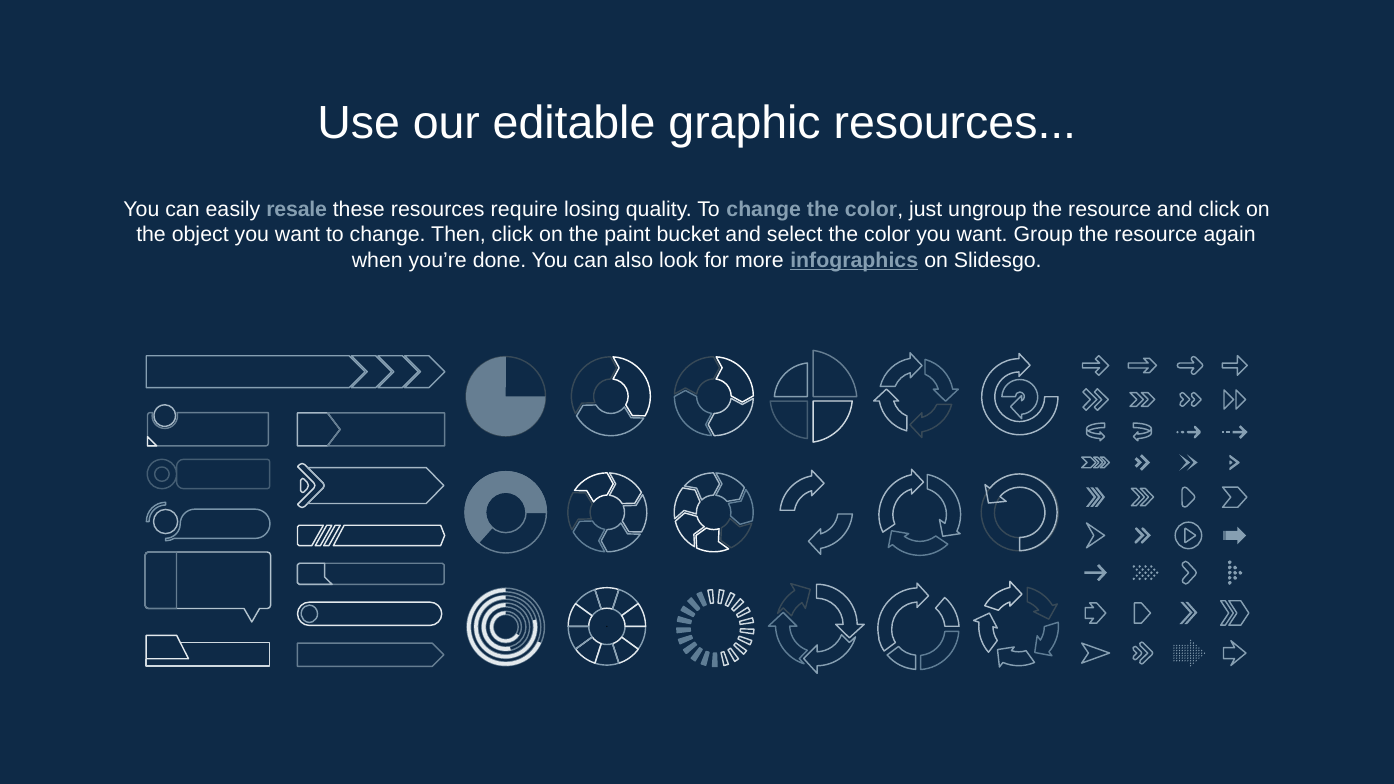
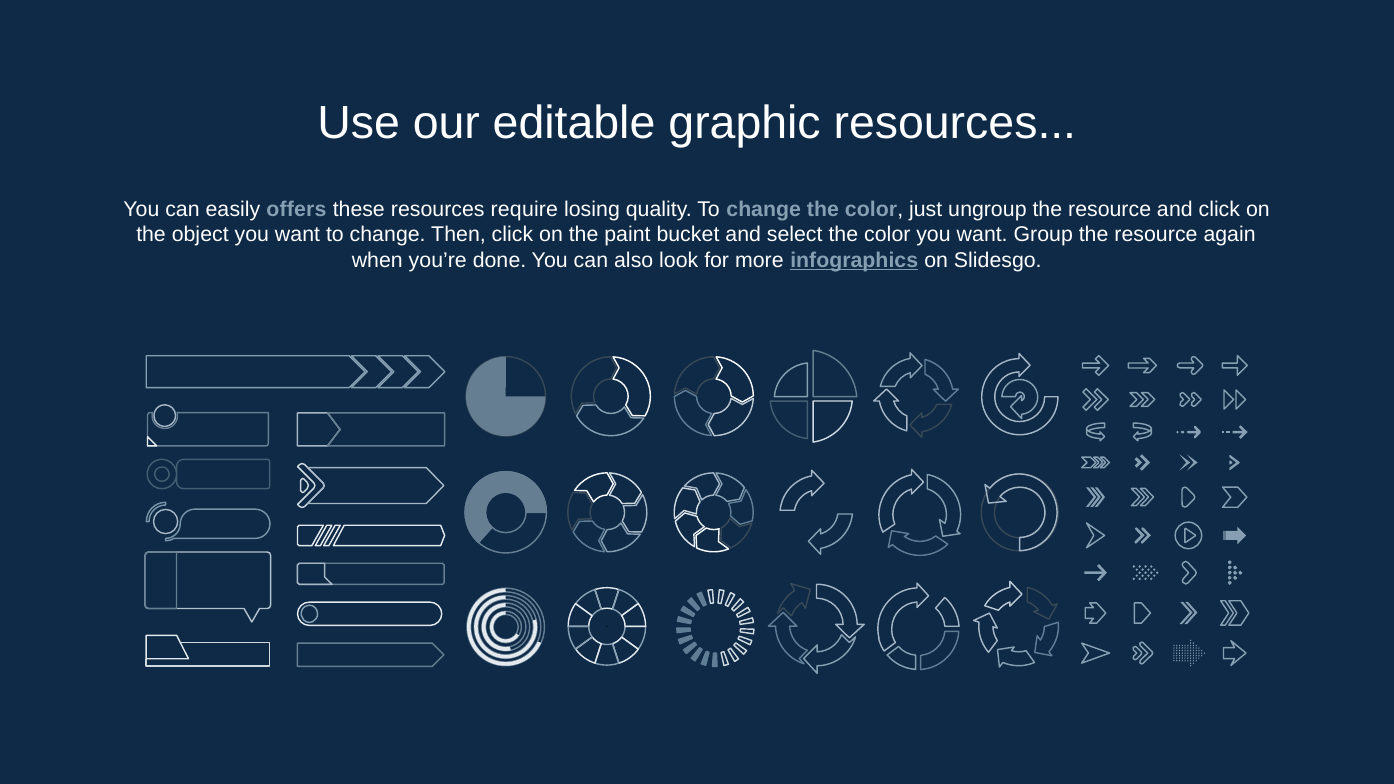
resale: resale -> offers
